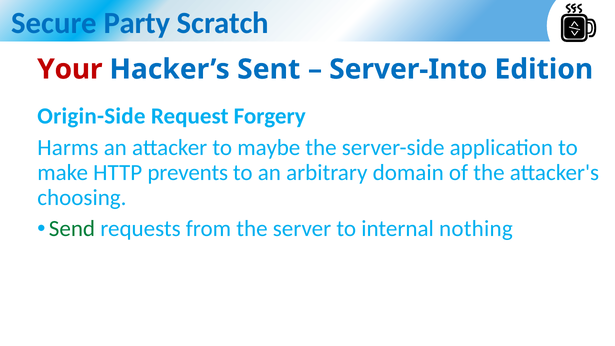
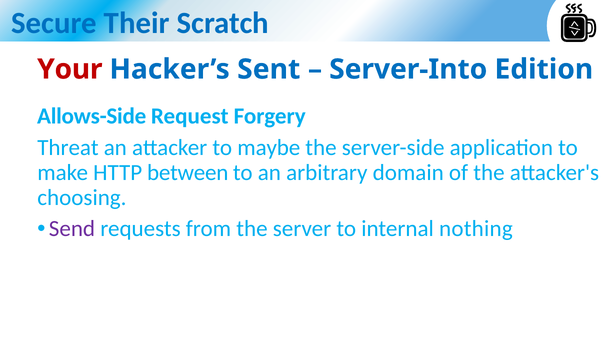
Party: Party -> Their
Origin-Side: Origin-Side -> Allows-Side
Harms: Harms -> Threat
prevents: prevents -> between
Send colour: green -> purple
